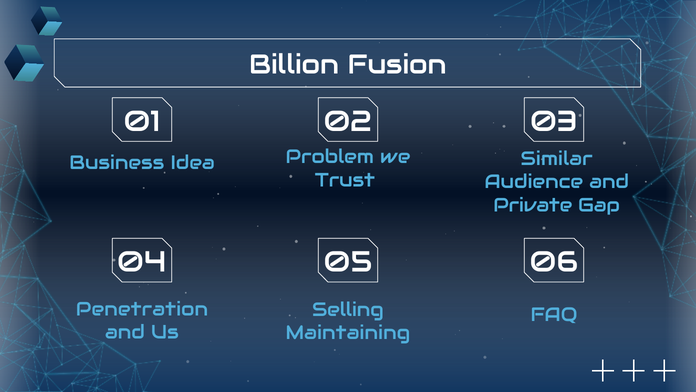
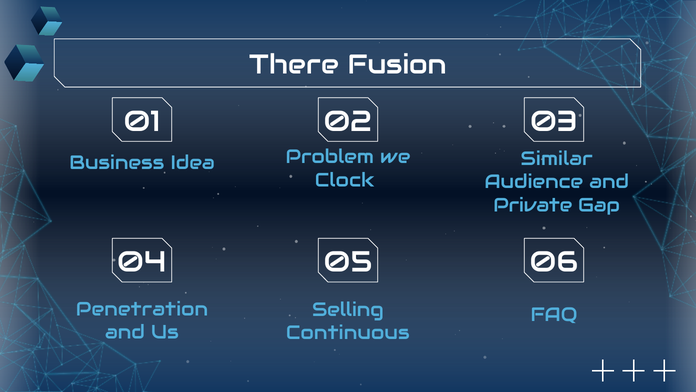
Billion: Billion -> There
Trust: Trust -> Clock
Maintaining: Maintaining -> Continuous
